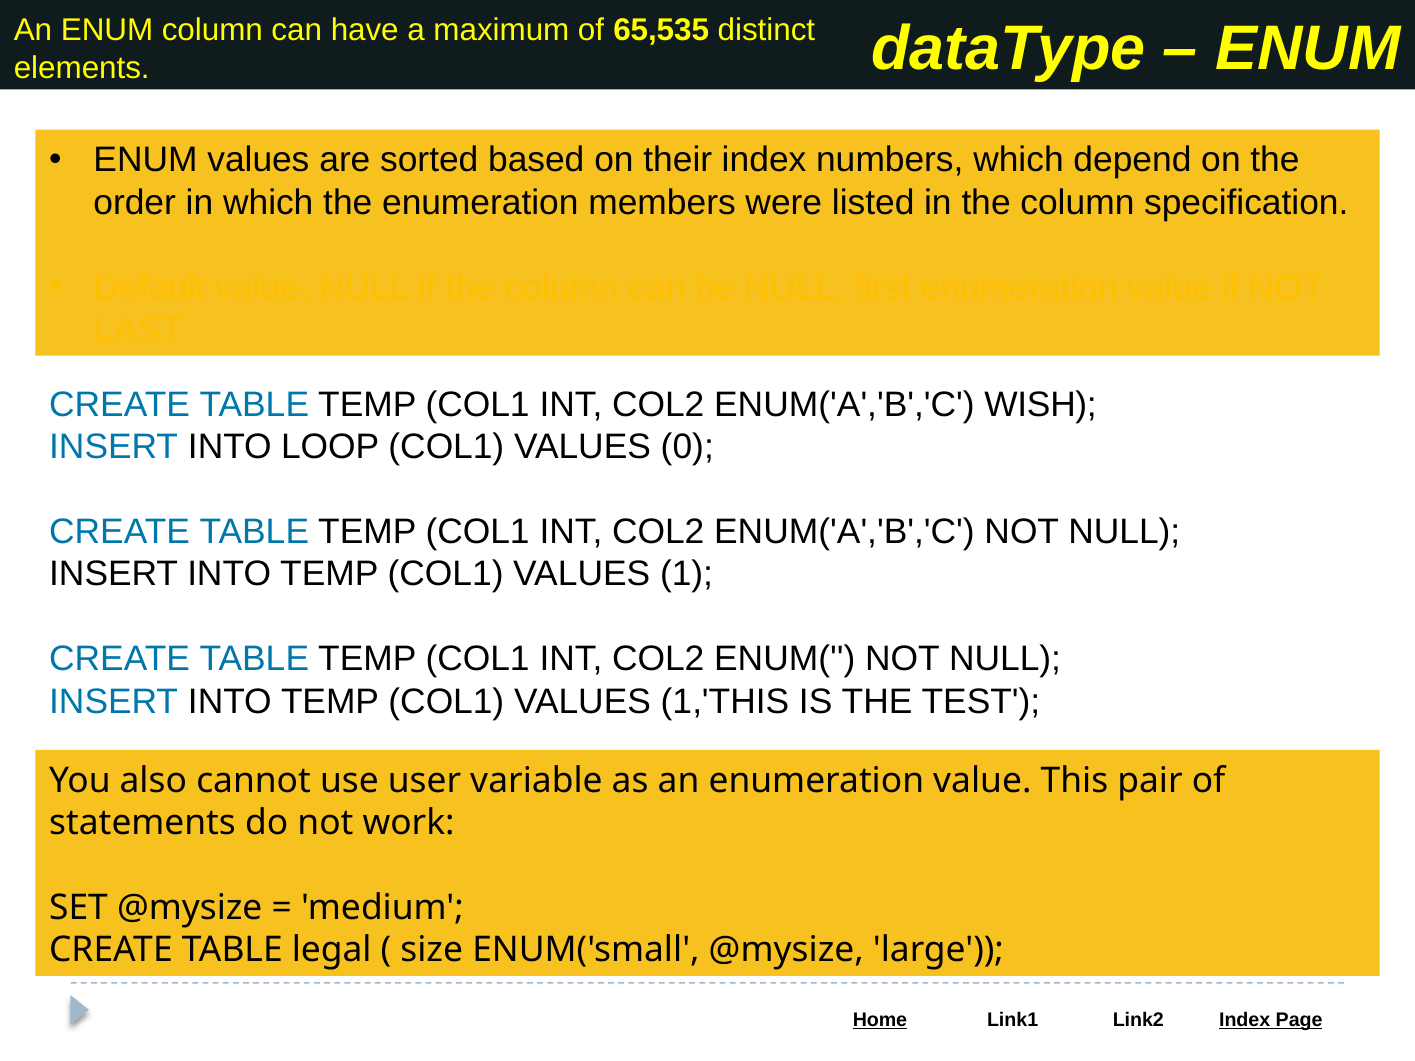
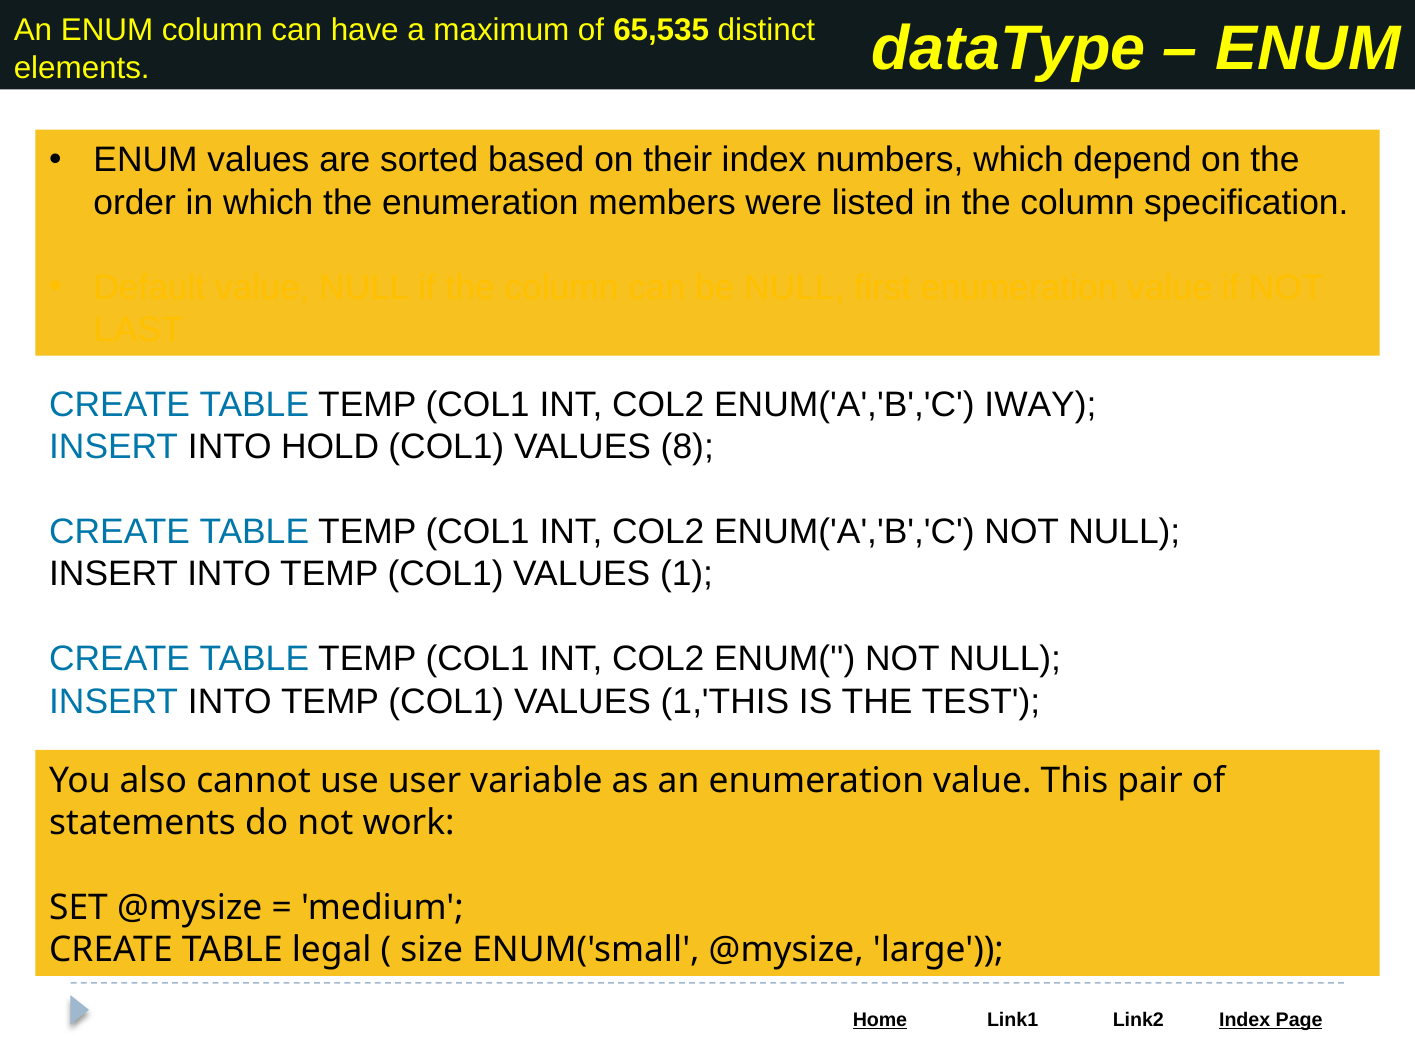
WISH: WISH -> IWAY
LOOP: LOOP -> HOLD
0: 0 -> 8
